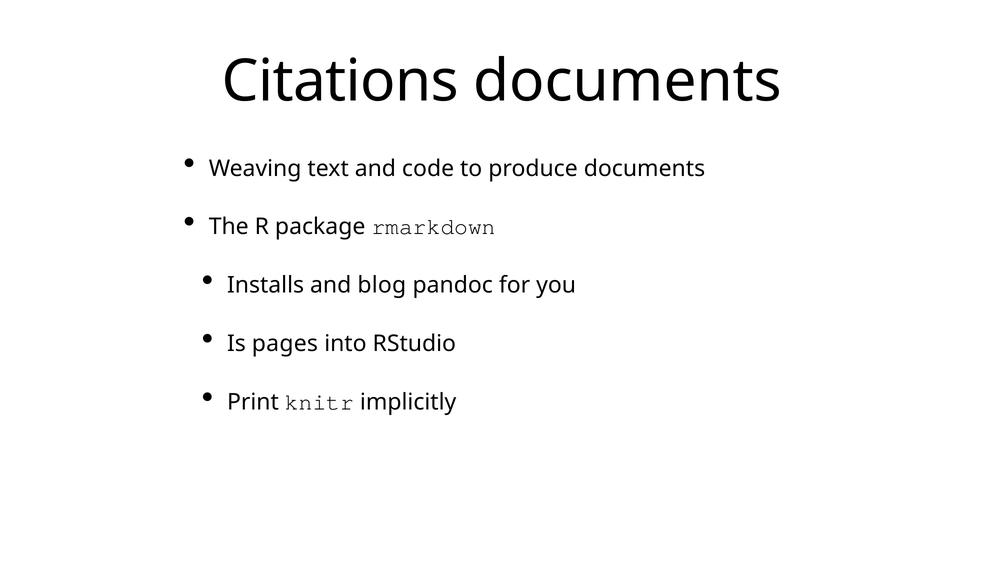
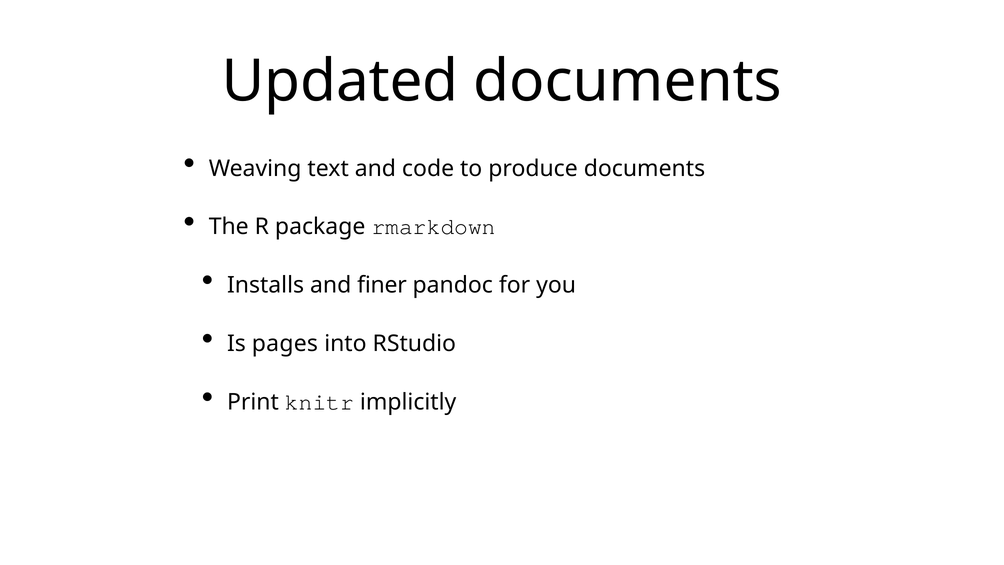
Citations: Citations -> Updated
blog: blog -> finer
